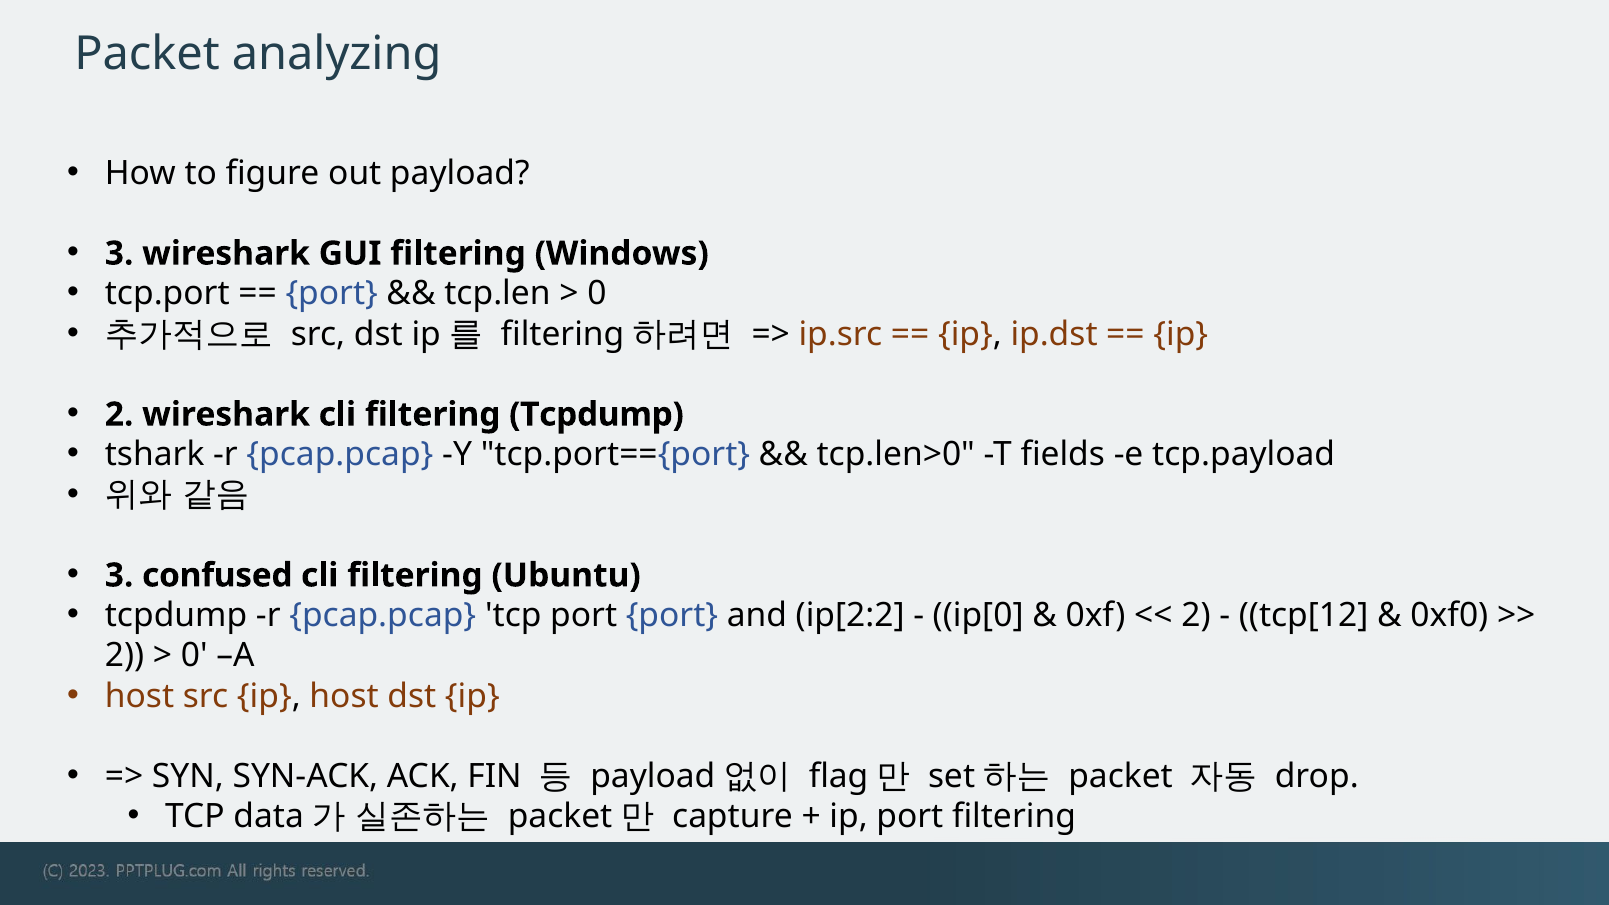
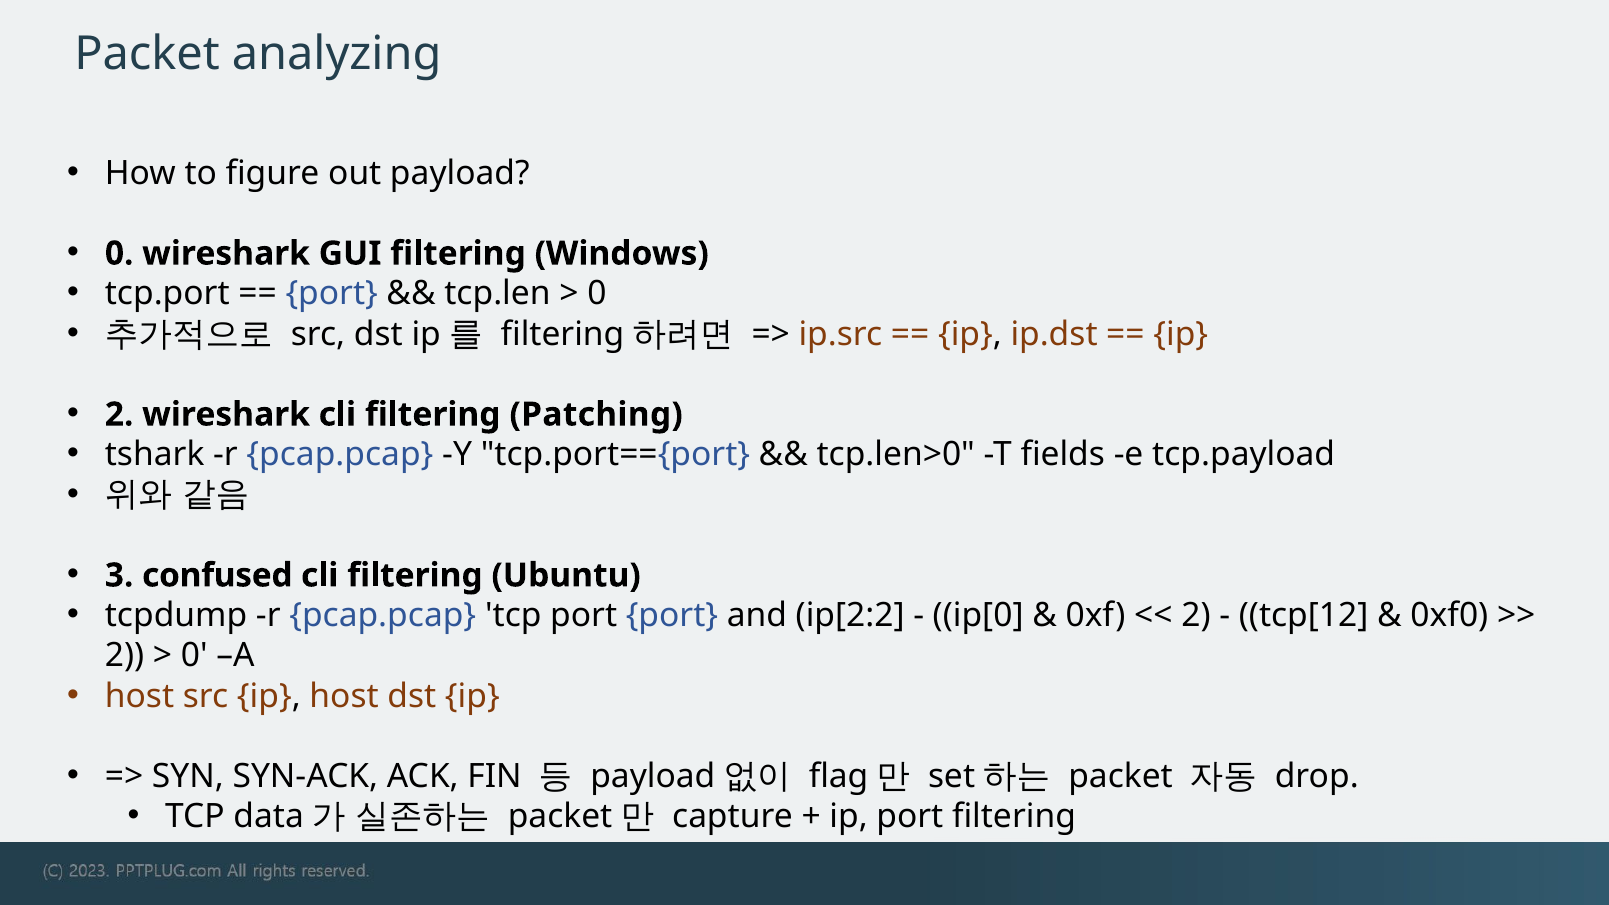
3 at (119, 254): 3 -> 0
filtering Tcpdump: Tcpdump -> Patching
